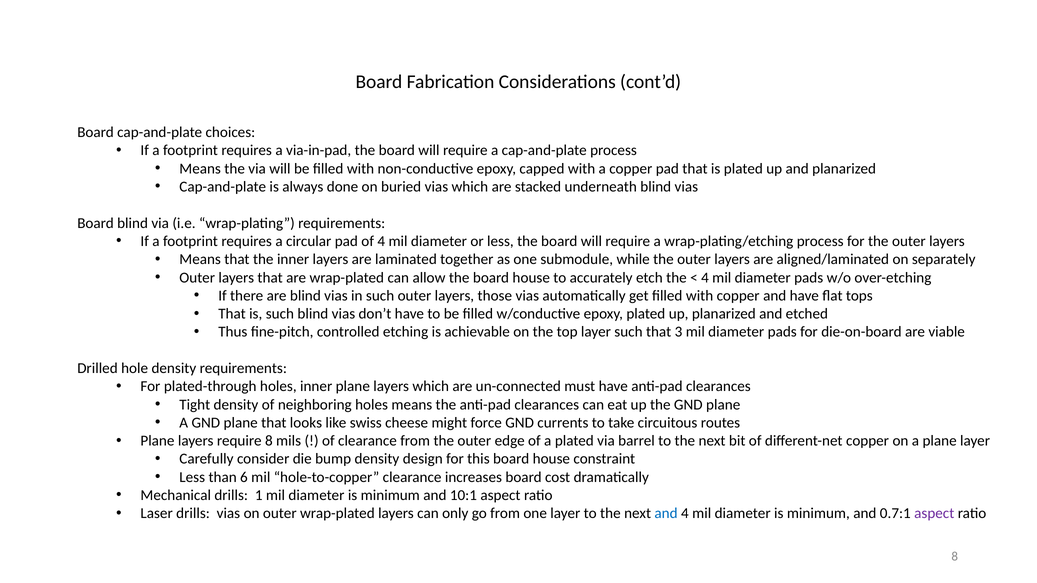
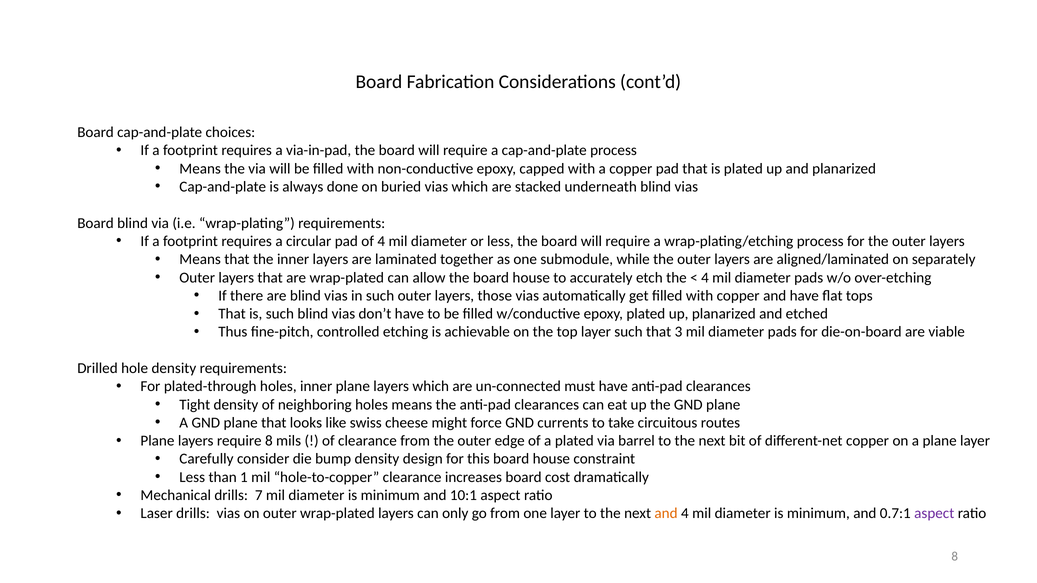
6: 6 -> 1
1: 1 -> 7
and at (666, 514) colour: blue -> orange
